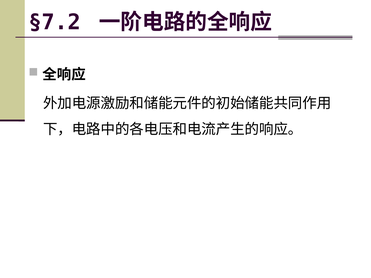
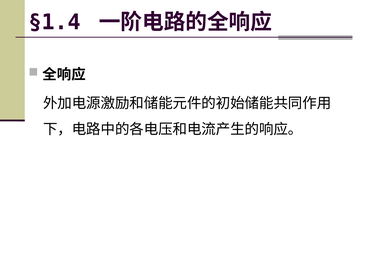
§7.2: §7.2 -> §1.4
